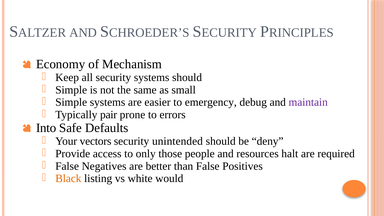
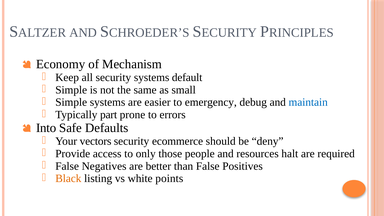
systems should: should -> default
maintain colour: purple -> blue
pair: pair -> part
unintended: unintended -> ecommerce
would: would -> points
